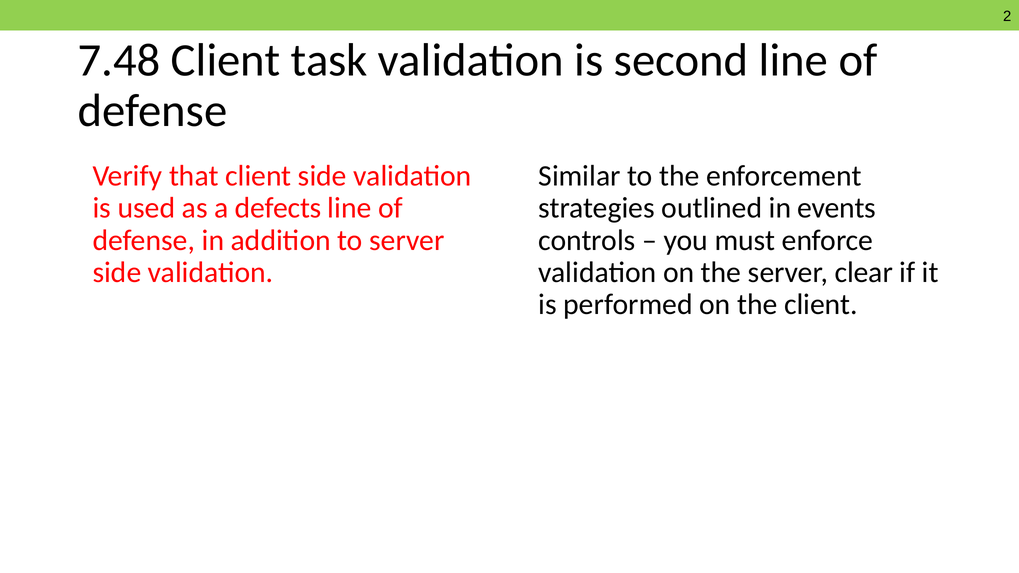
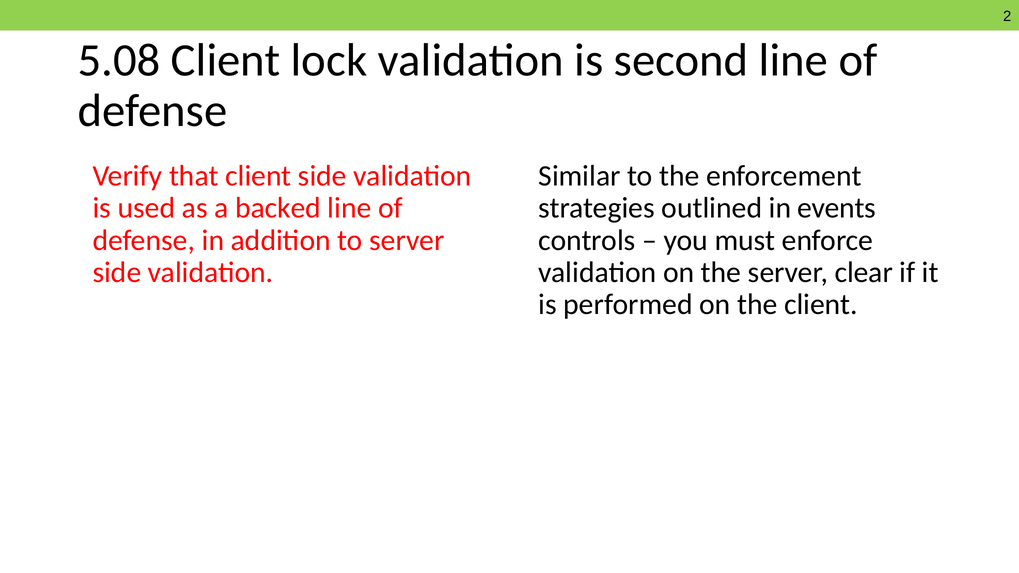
7.48: 7.48 -> 5.08
task: task -> lock
defects: defects -> backed
